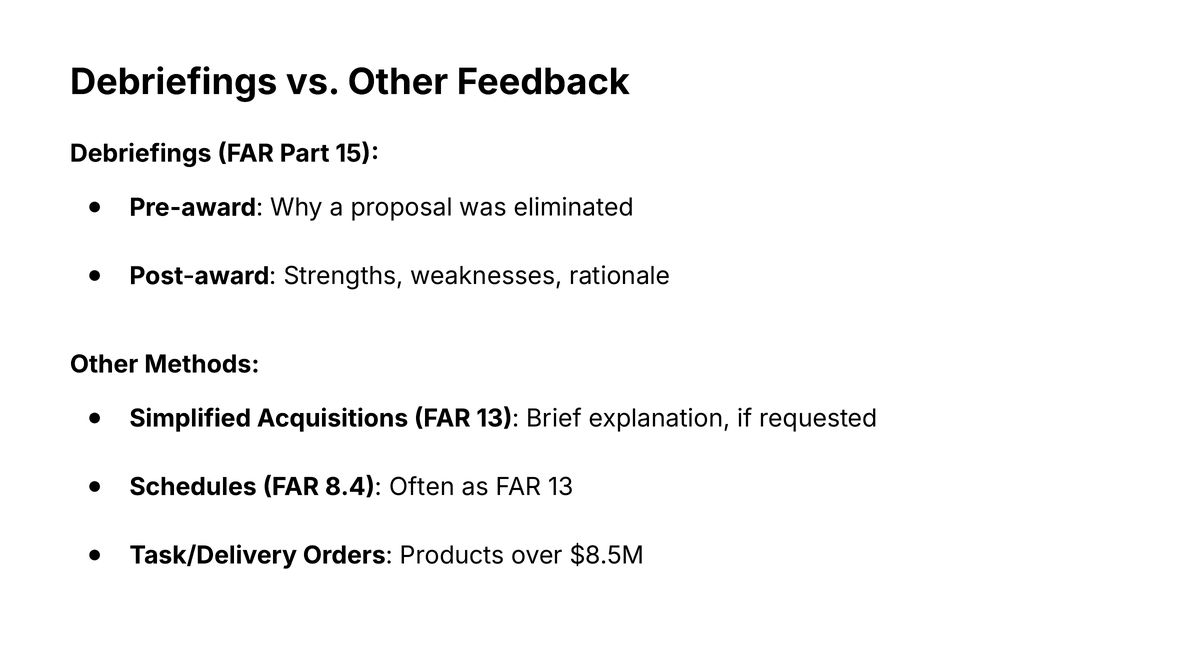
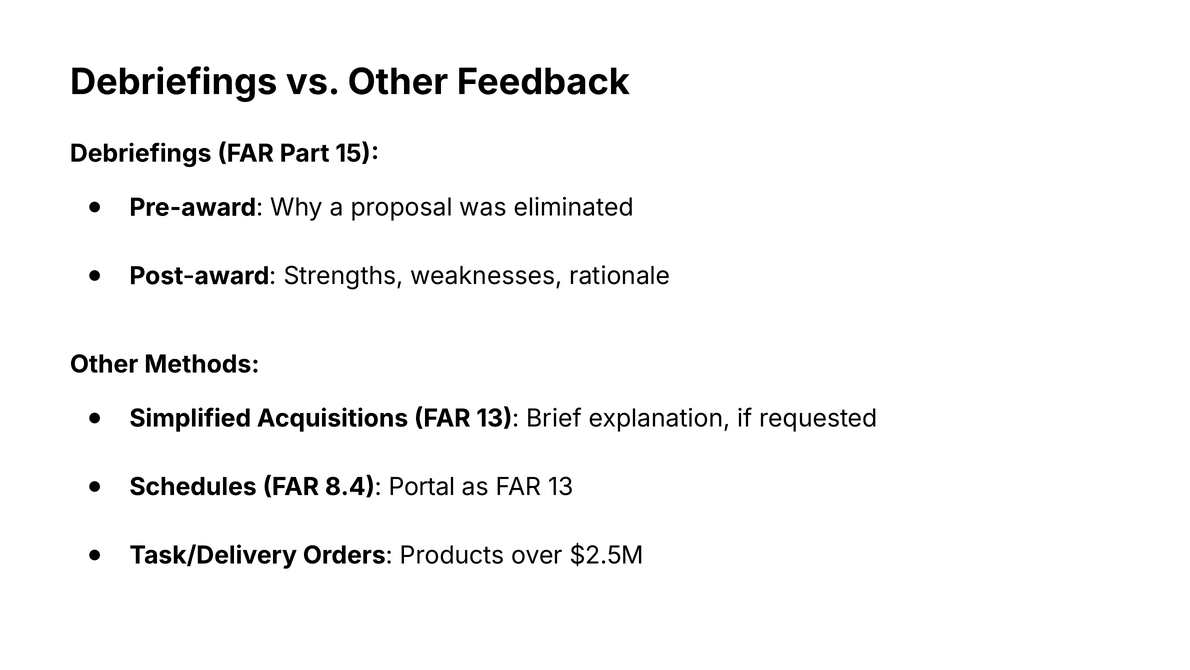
Often: Often -> Portal
$8.5M: $8.5M -> $2.5M
